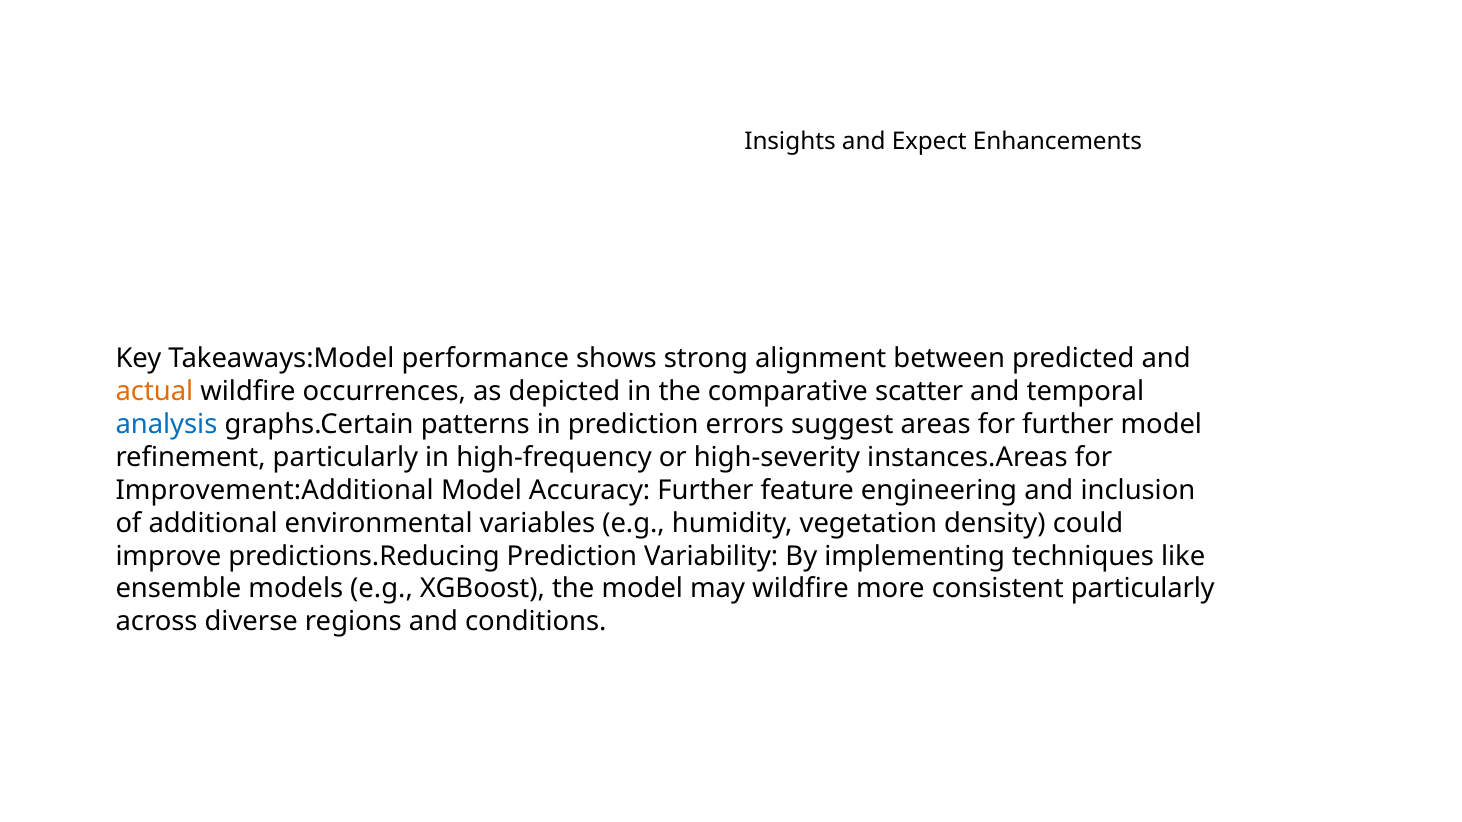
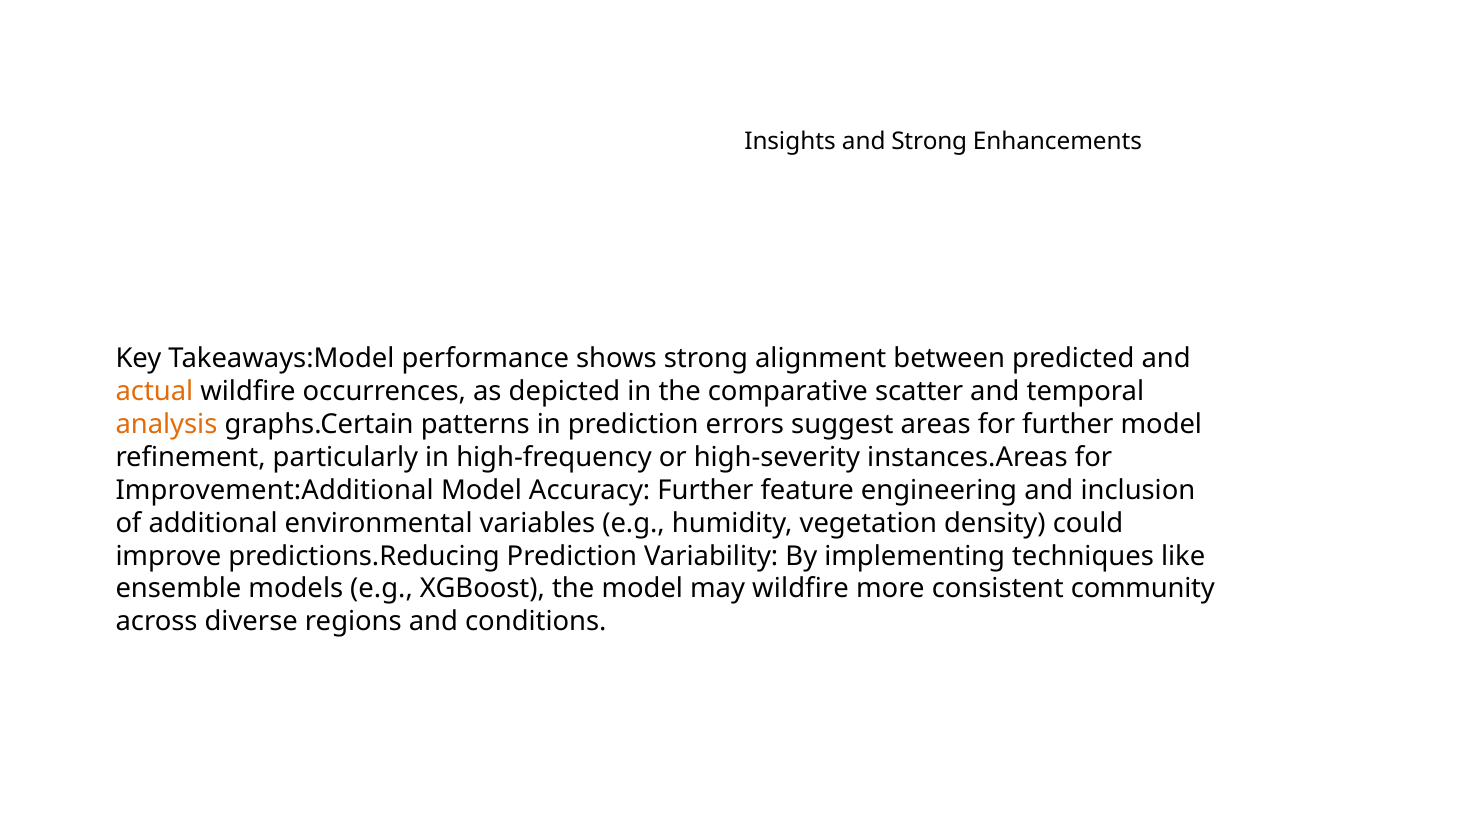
and Expect: Expect -> Strong
analysis colour: blue -> orange
consistent particularly: particularly -> community
